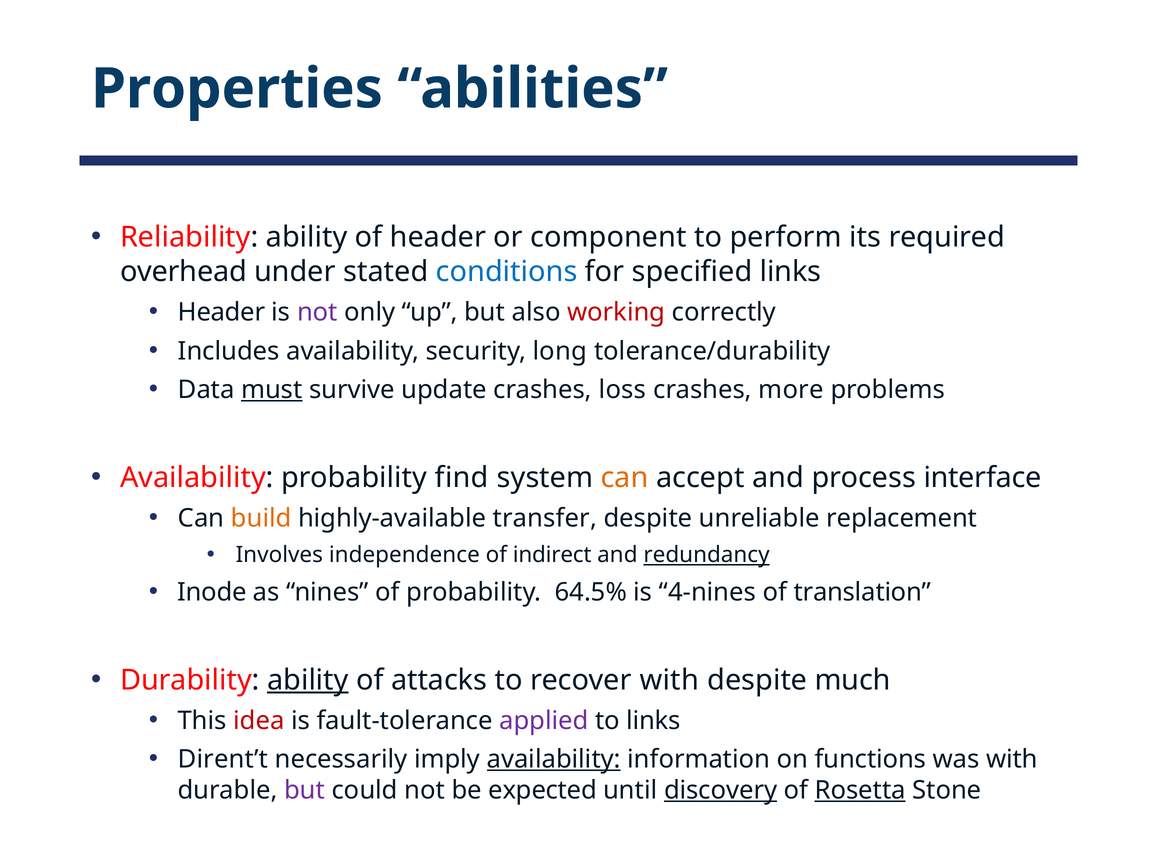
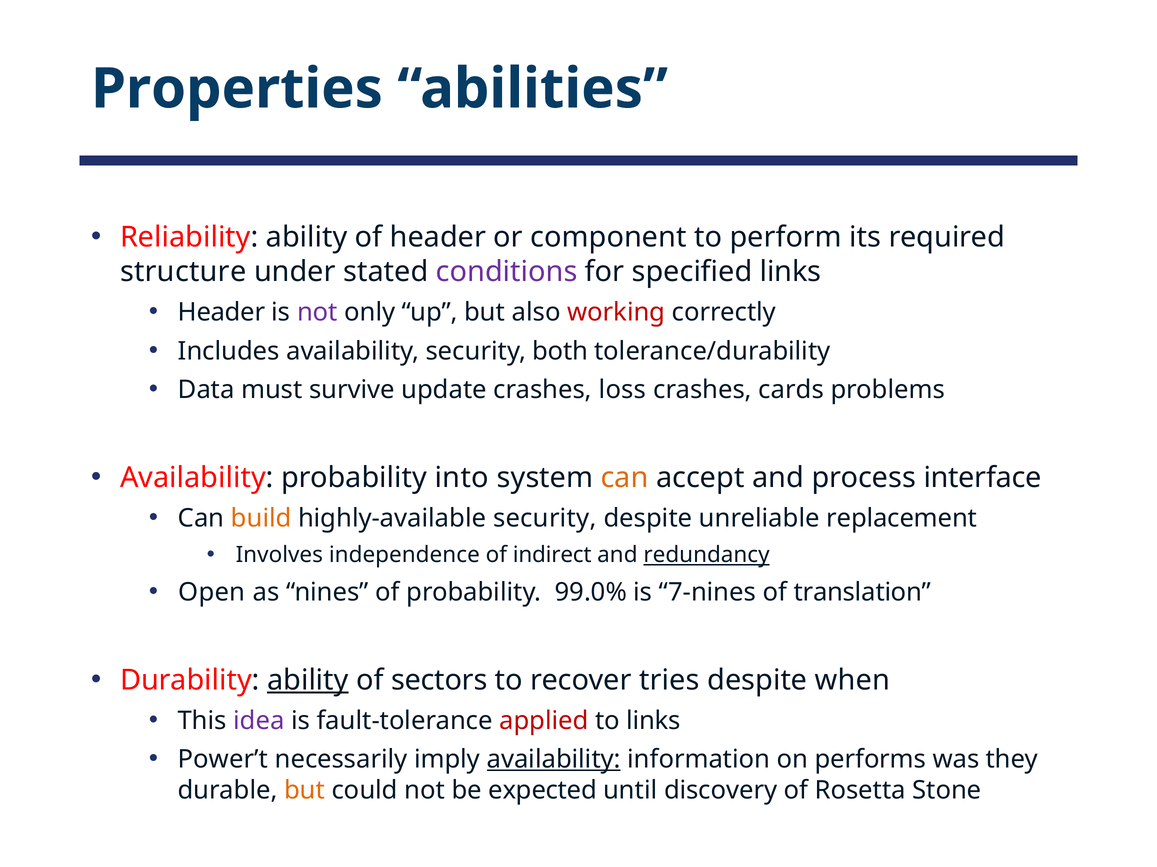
overhead: overhead -> structure
conditions colour: blue -> purple
long: long -> both
must underline: present -> none
more: more -> cards
find: find -> into
highly-available transfer: transfer -> security
Inode: Inode -> Open
64.5%: 64.5% -> 99.0%
4-nines: 4-nines -> 7-nines
attacks: attacks -> sectors
recover with: with -> tries
much: much -> when
idea colour: red -> purple
applied colour: purple -> red
Dirent’t: Dirent’t -> Power’t
functions: functions -> performs
was with: with -> they
but at (305, 791) colour: purple -> orange
discovery underline: present -> none
Rosetta underline: present -> none
